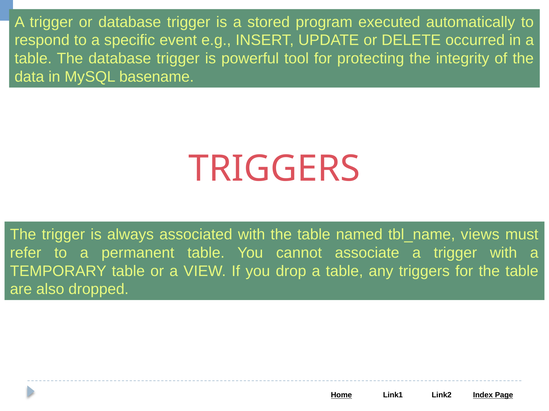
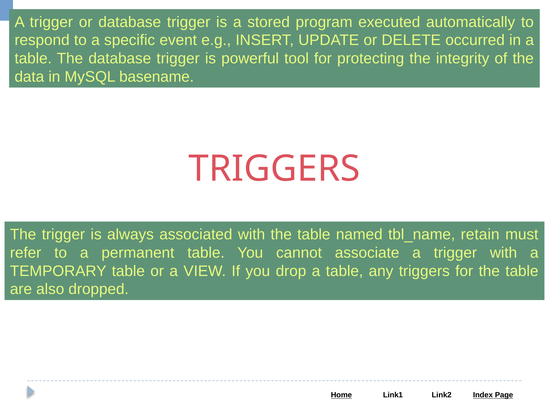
views: views -> retain
